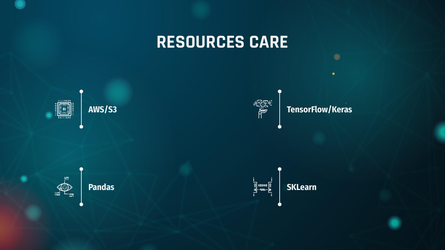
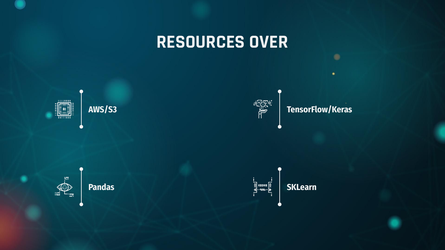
CARE: CARE -> OVER
